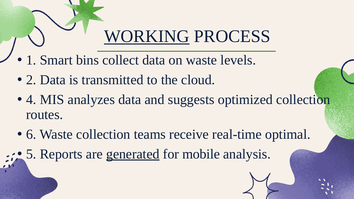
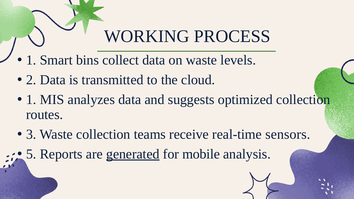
WORKING underline: present -> none
4 at (31, 100): 4 -> 1
6: 6 -> 3
optimal: optimal -> sensors
